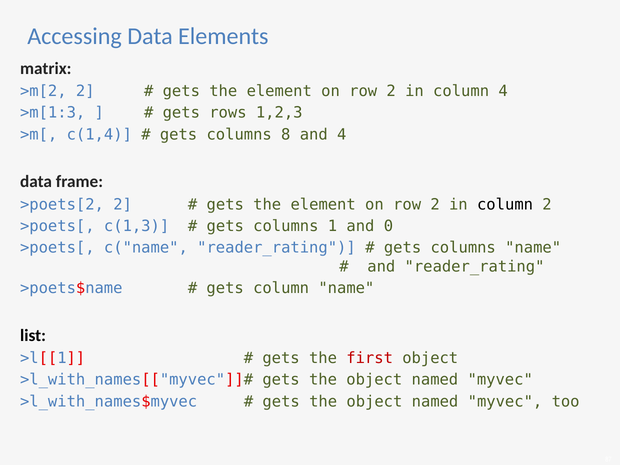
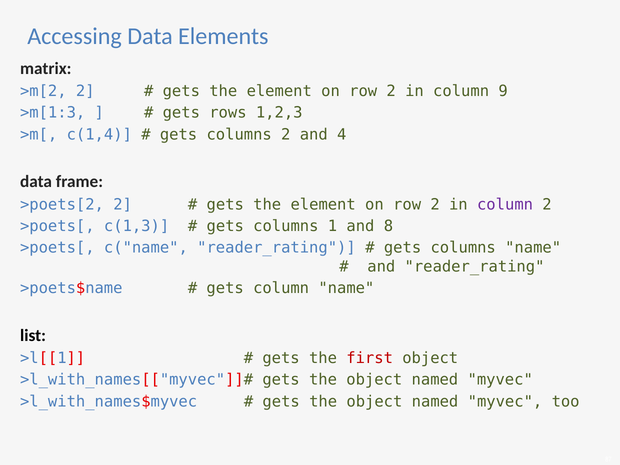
column 4: 4 -> 9
columns 8: 8 -> 2
column at (505, 204) colour: black -> purple
0: 0 -> 8
